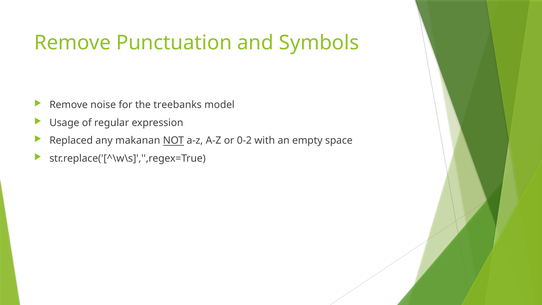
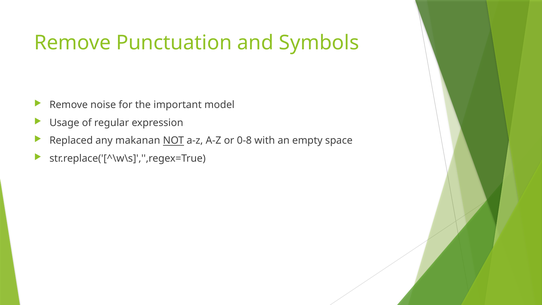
treebanks: treebanks -> important
0-2: 0-2 -> 0-8
